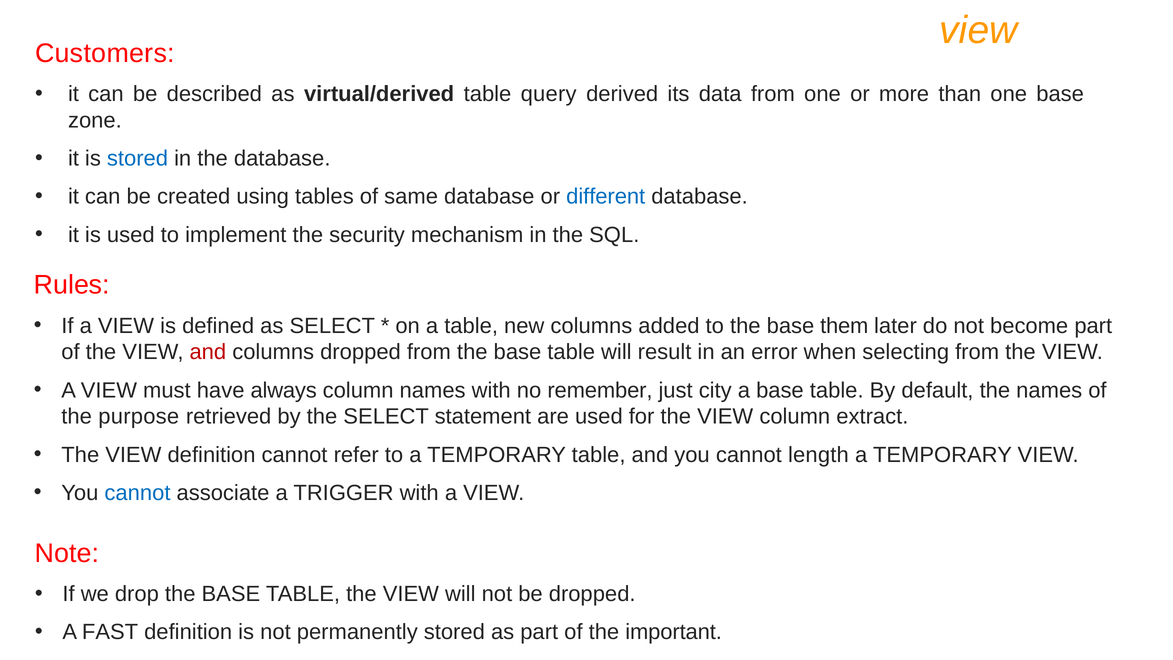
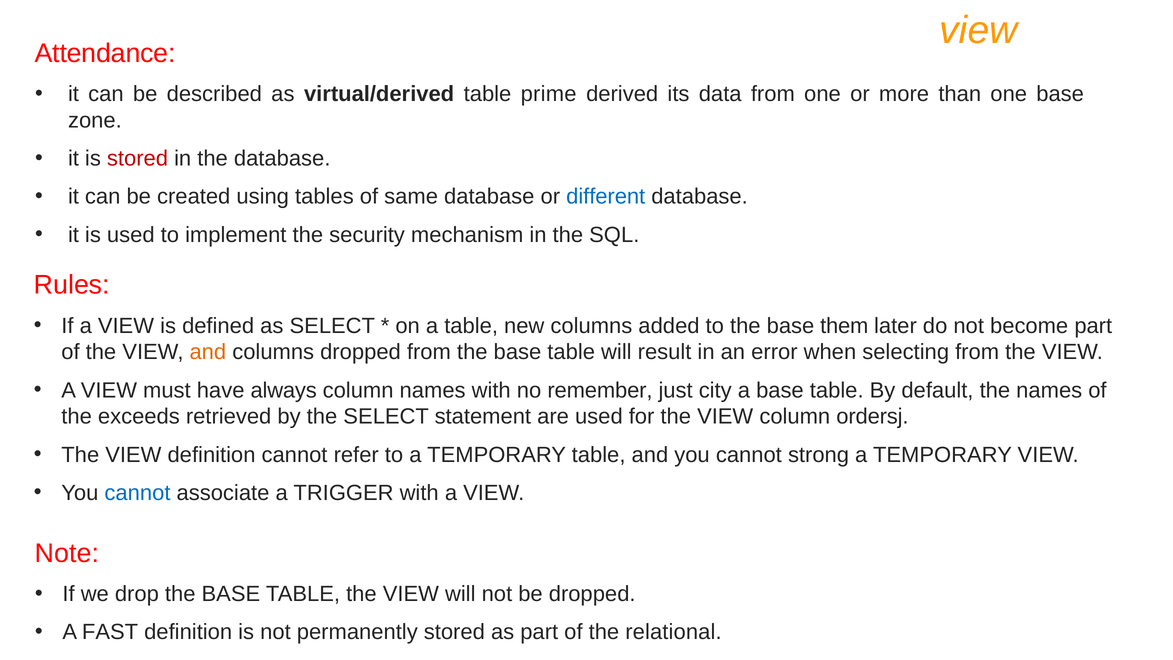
Customers: Customers -> Attendance
query: query -> prime
stored at (137, 159) colour: blue -> red
and at (208, 352) colour: red -> orange
purpose: purpose -> exceeds
extract: extract -> ordersj
length: length -> strong
important: important -> relational
